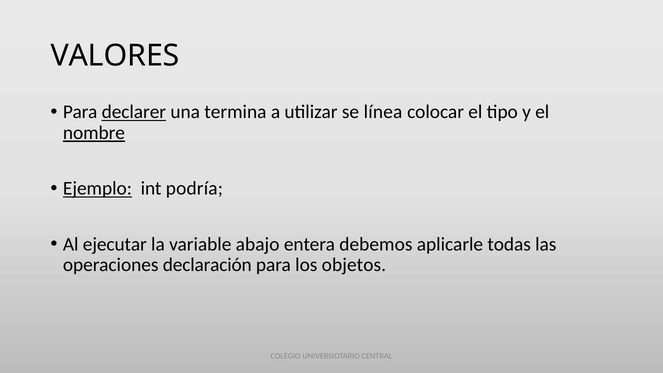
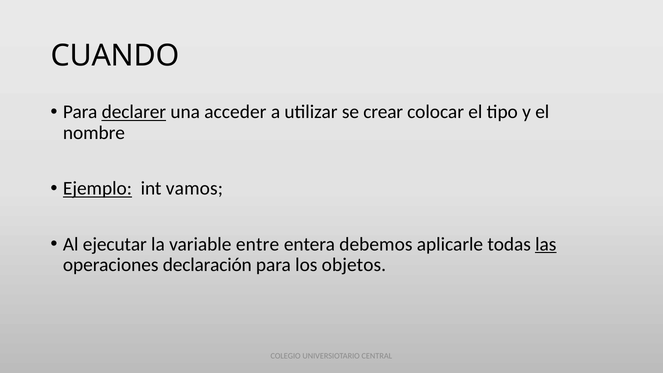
VALORES: VALORES -> CUANDO
termina: termina -> acceder
línea: línea -> crear
nombre underline: present -> none
podría: podría -> vamos
abajo: abajo -> entre
las underline: none -> present
